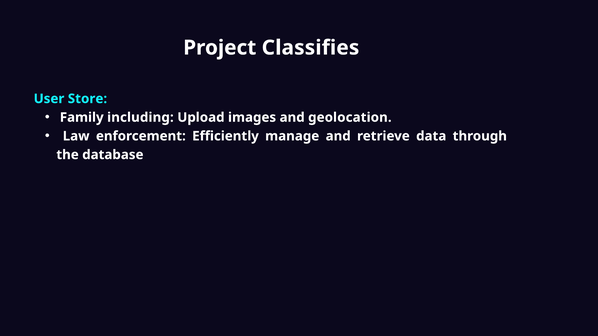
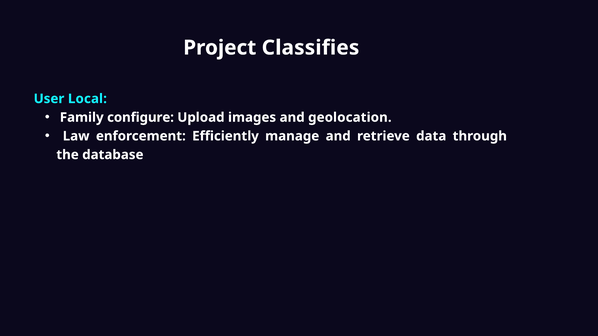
Store: Store -> Local
including: including -> configure
